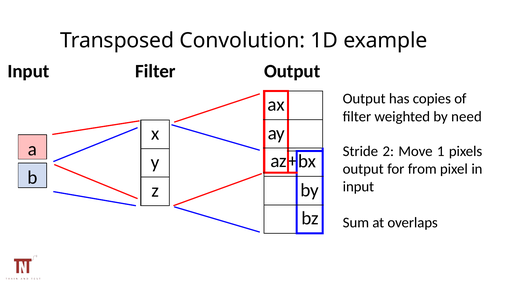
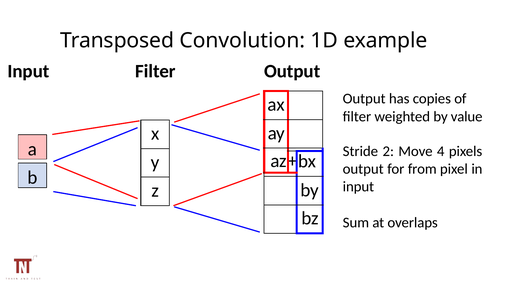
need: need -> value
1: 1 -> 4
